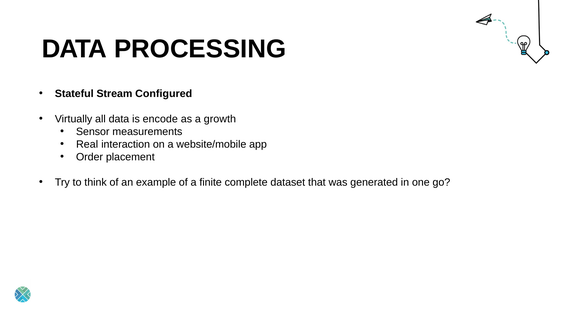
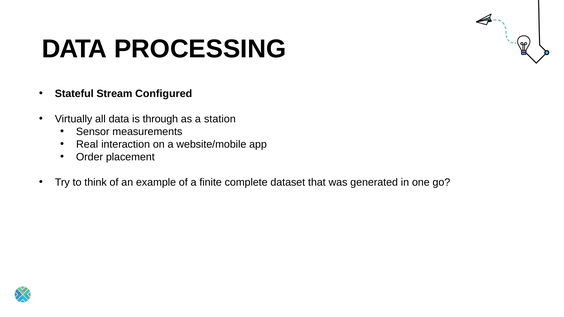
encode: encode -> through
growth: growth -> station
